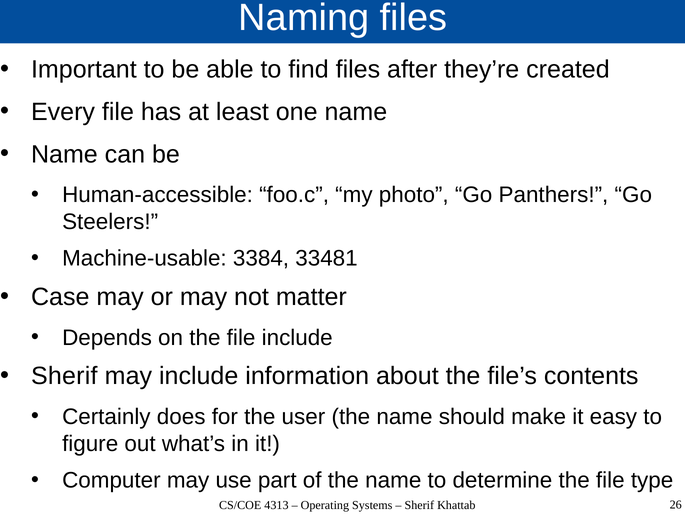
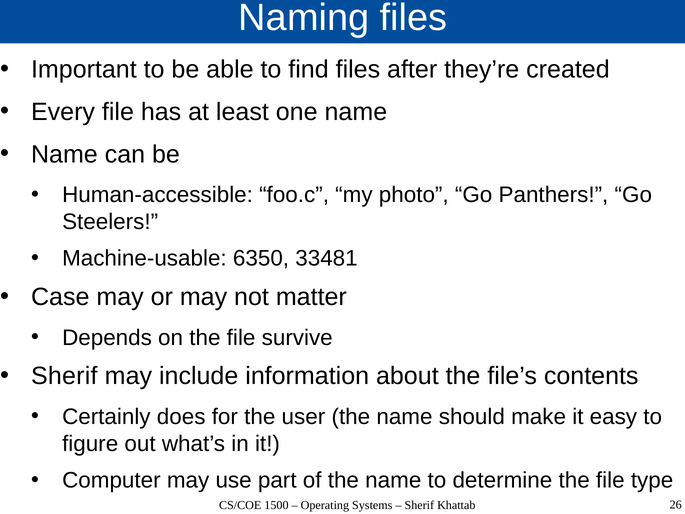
3384: 3384 -> 6350
file include: include -> survive
4313: 4313 -> 1500
